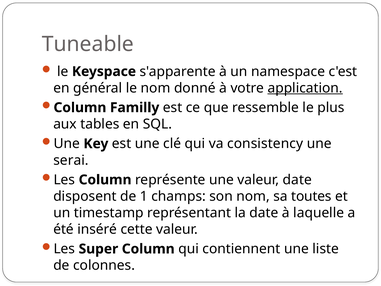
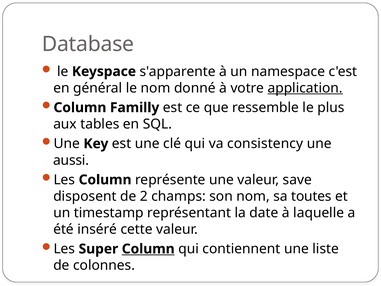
Tuneable: Tuneable -> Database
serai: serai -> aussi
valeur date: date -> save
1: 1 -> 2
Column at (148, 249) underline: none -> present
